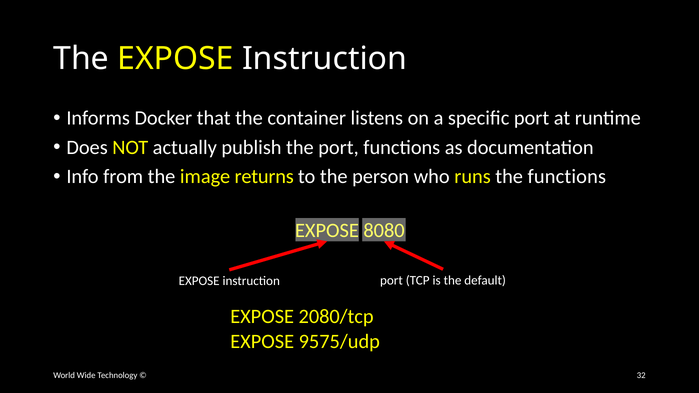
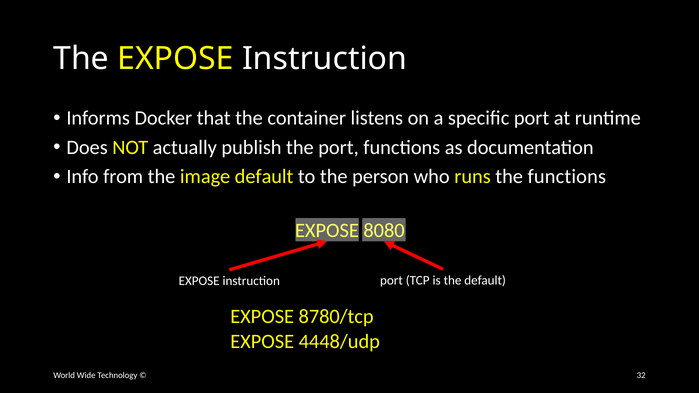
image returns: returns -> default
2080/tcp: 2080/tcp -> 8780/tcp
9575/udp: 9575/udp -> 4448/udp
